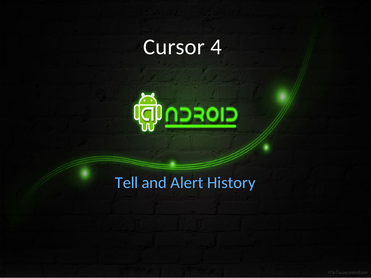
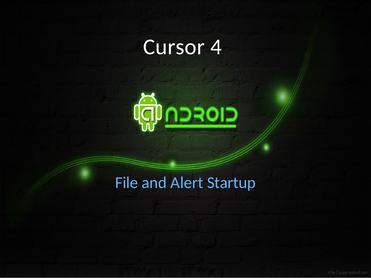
Tell: Tell -> File
History: History -> Startup
